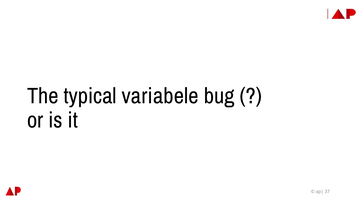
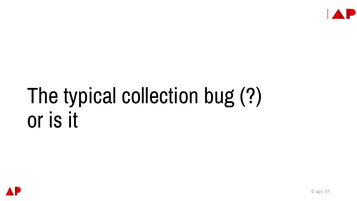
variabele: variabele -> collection
